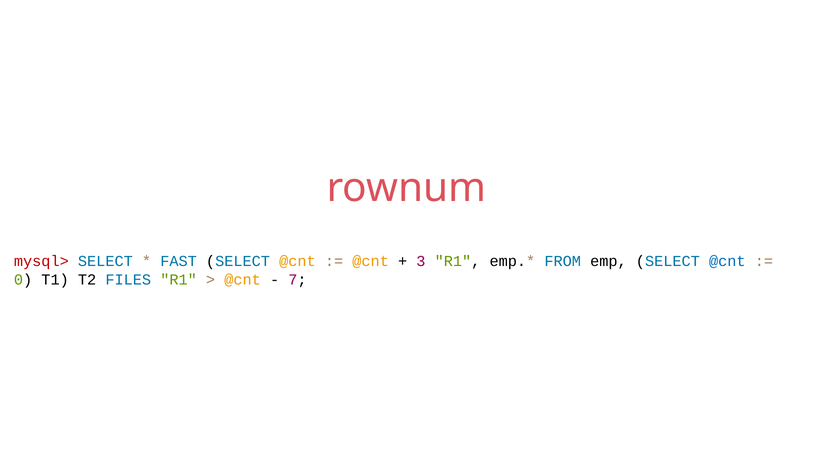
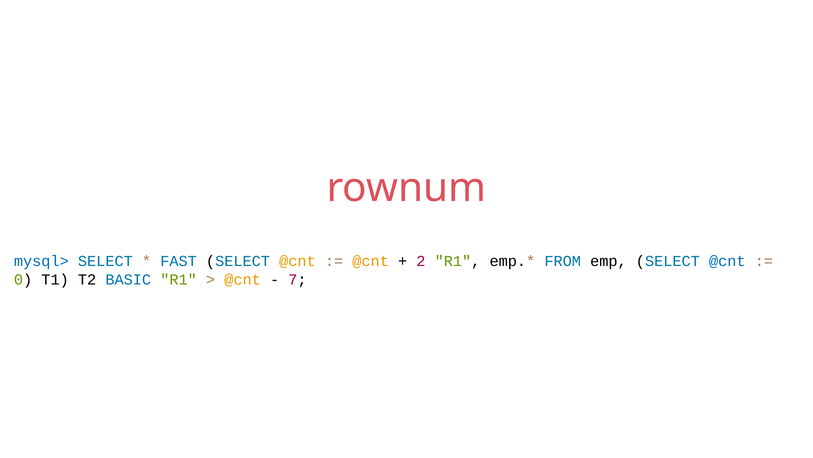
mysql> colour: red -> blue
3: 3 -> 2
FILES: FILES -> BASIC
